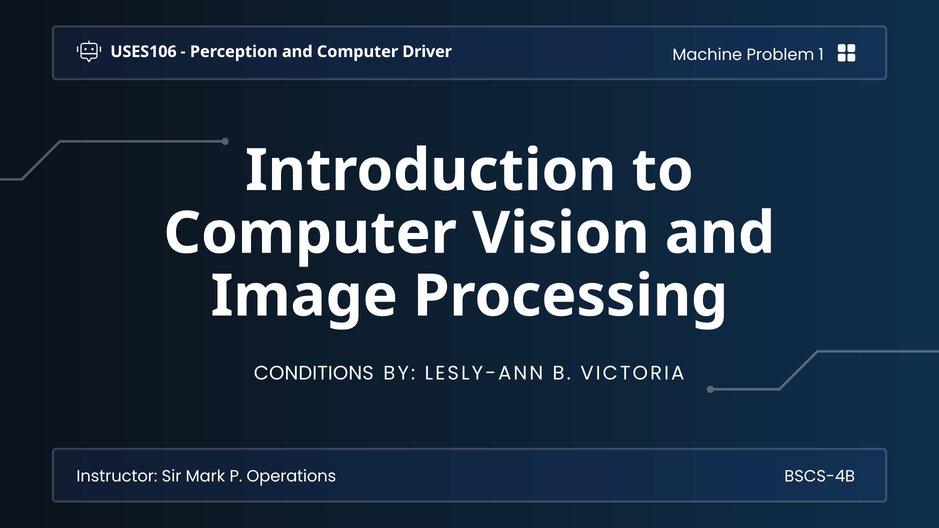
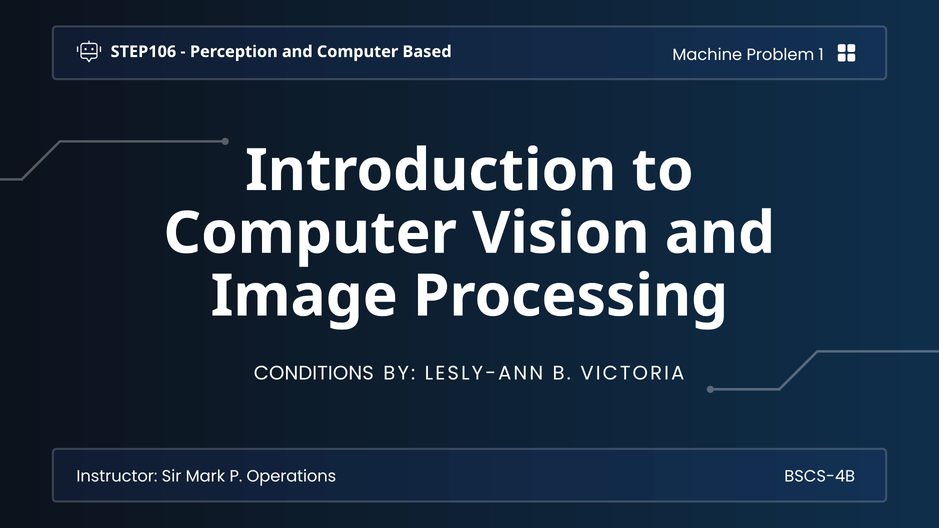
USES106: USES106 -> STEP106
Driver: Driver -> Based
